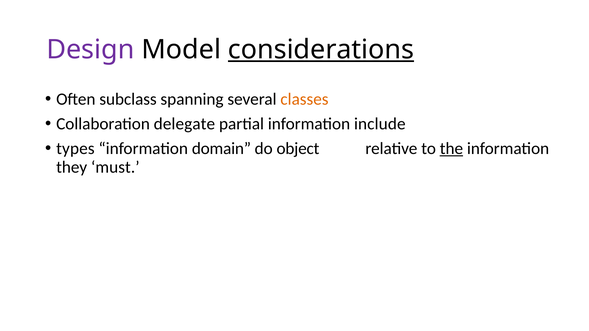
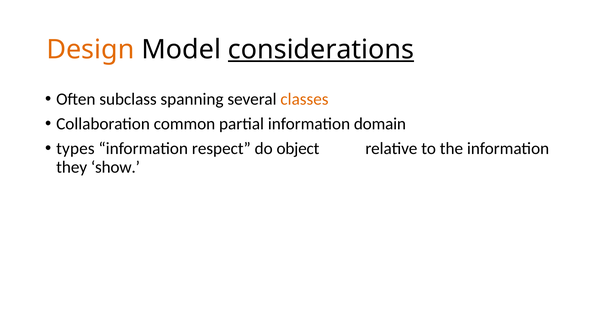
Design colour: purple -> orange
delegate: delegate -> common
include: include -> domain
domain: domain -> respect
the underline: present -> none
must: must -> show
